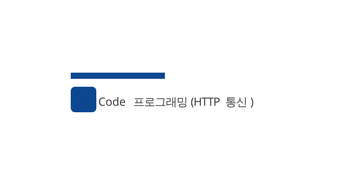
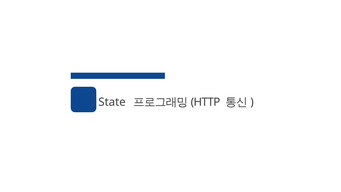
Code: Code -> State
